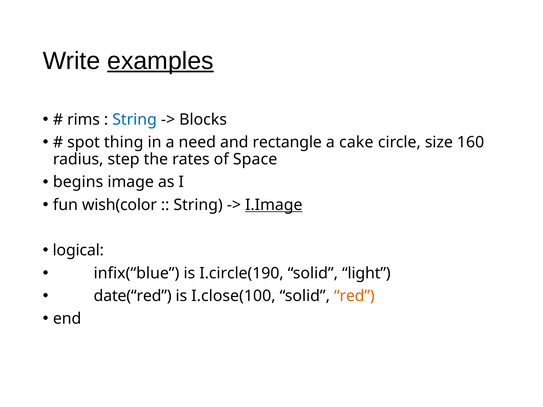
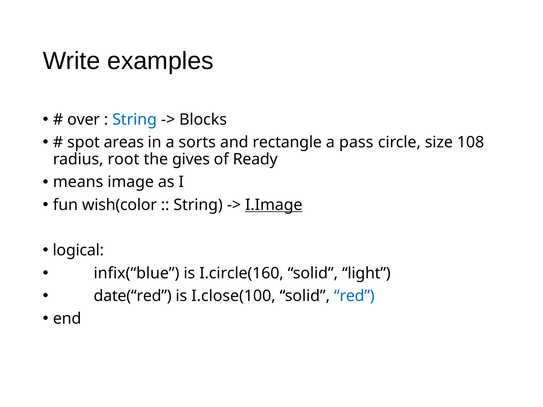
examples underline: present -> none
rims: rims -> over
thing: thing -> areas
need: need -> sorts
cake: cake -> pass
160: 160 -> 108
step: step -> root
rates: rates -> gives
Space: Space -> Ready
begins: begins -> means
I.circle(190: I.circle(190 -> I.circle(160
red colour: orange -> blue
